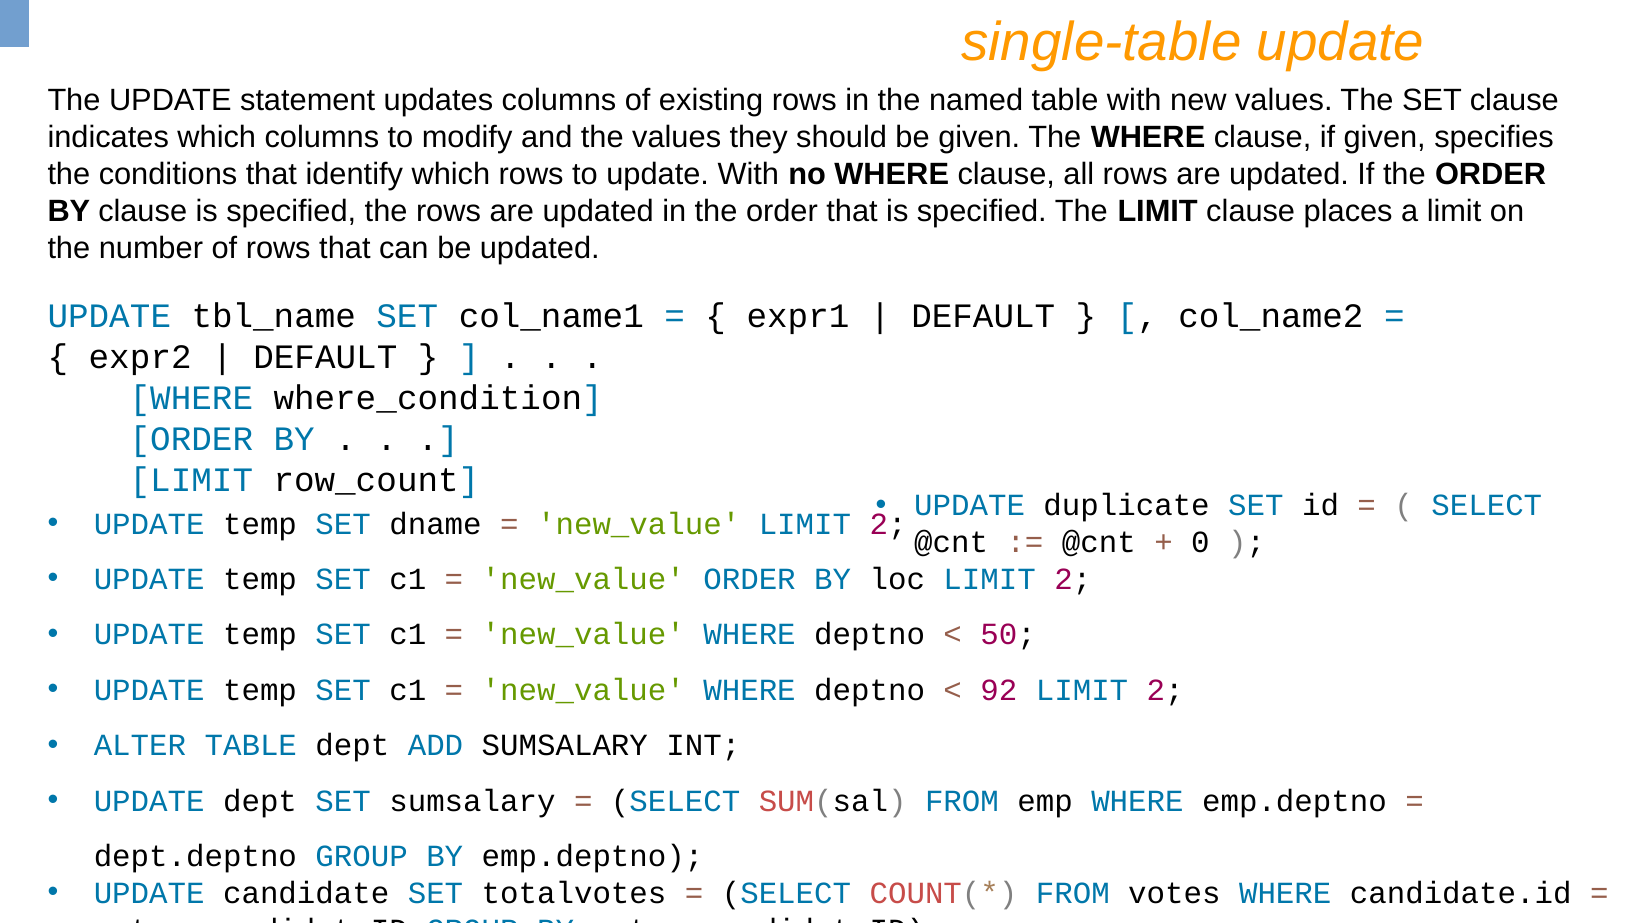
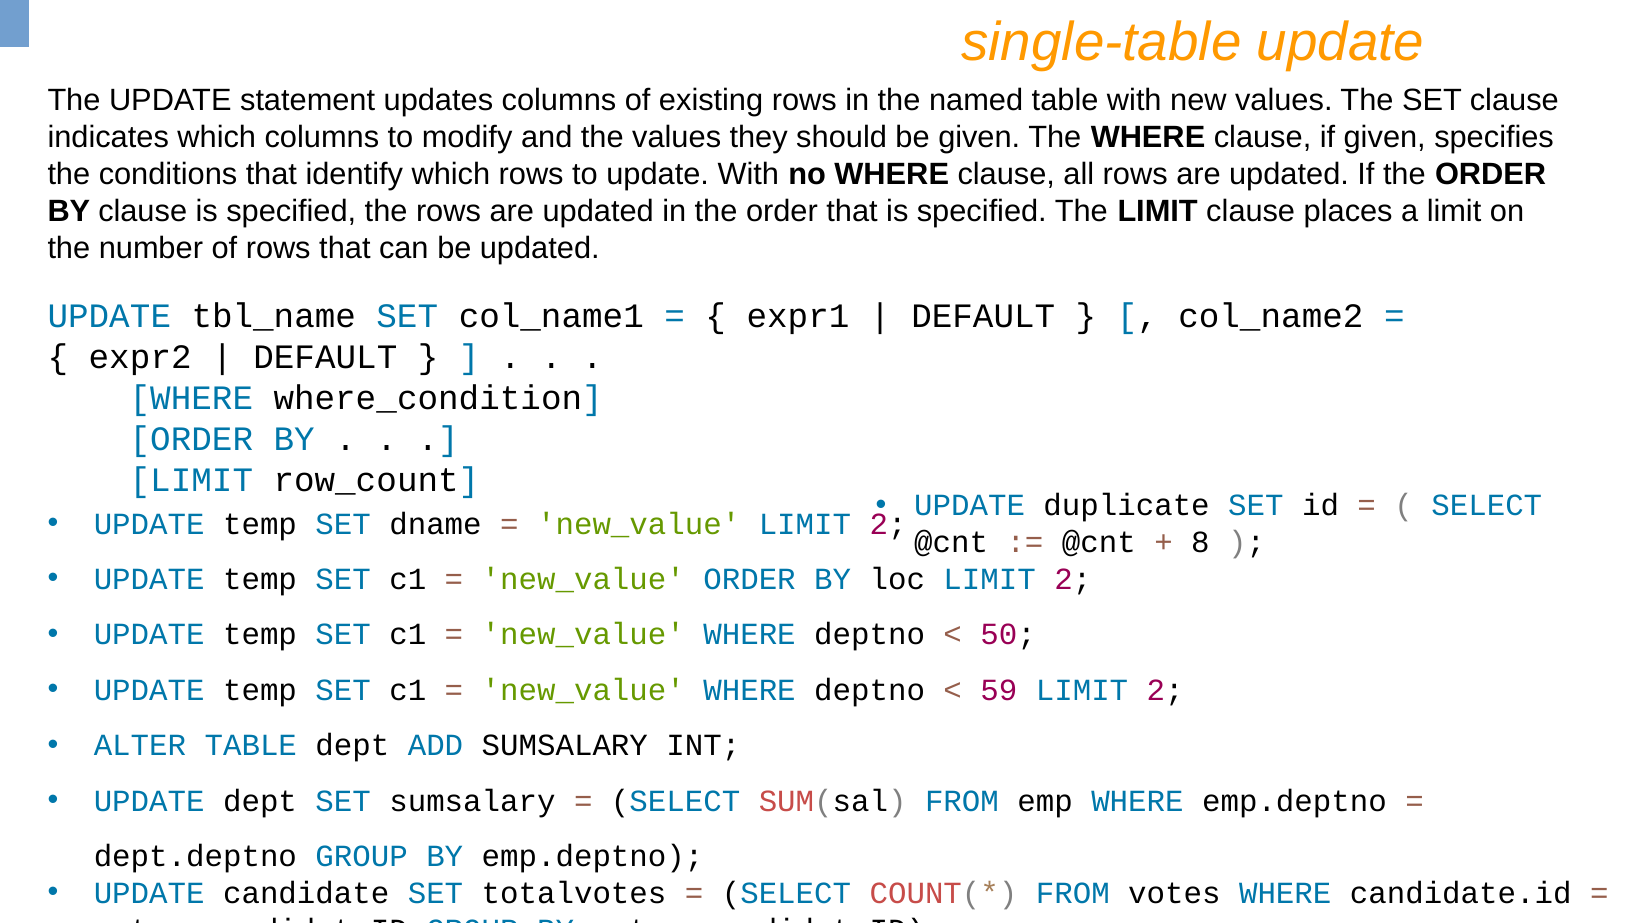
0: 0 -> 8
92: 92 -> 59
